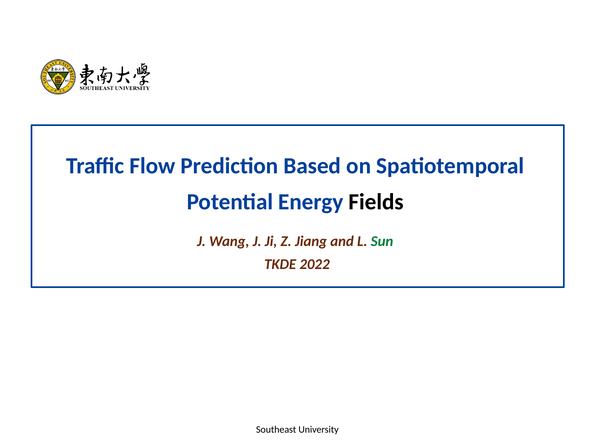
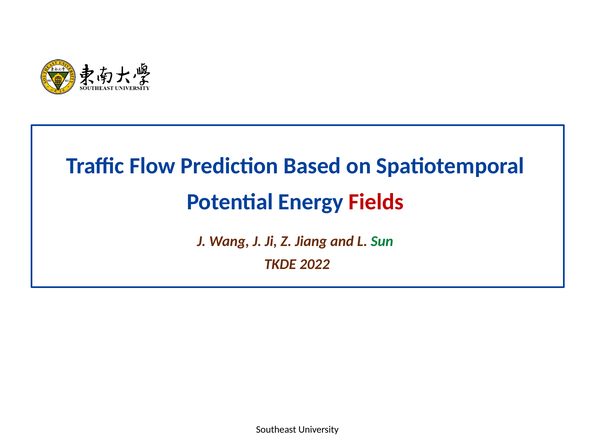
Fields colour: black -> red
